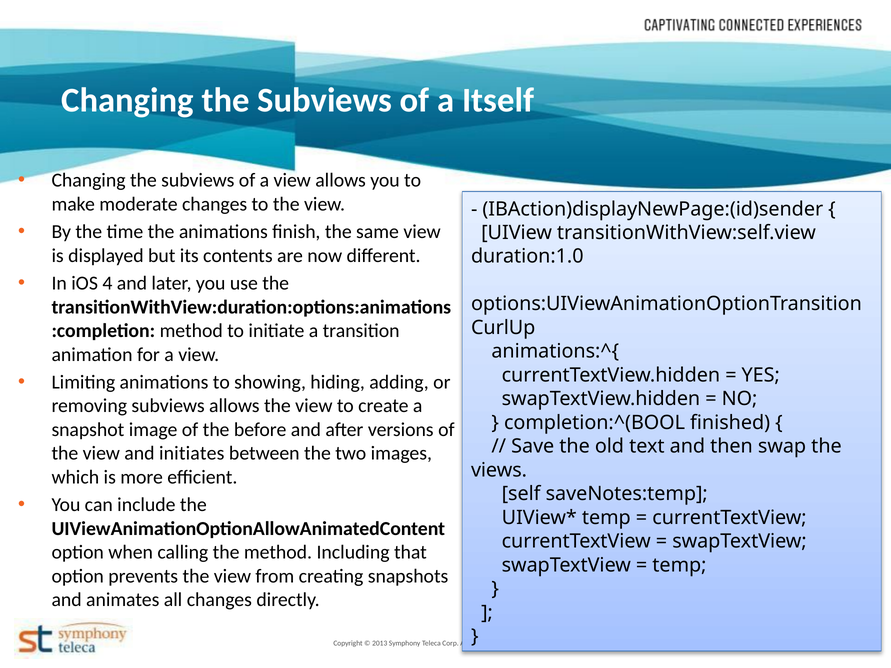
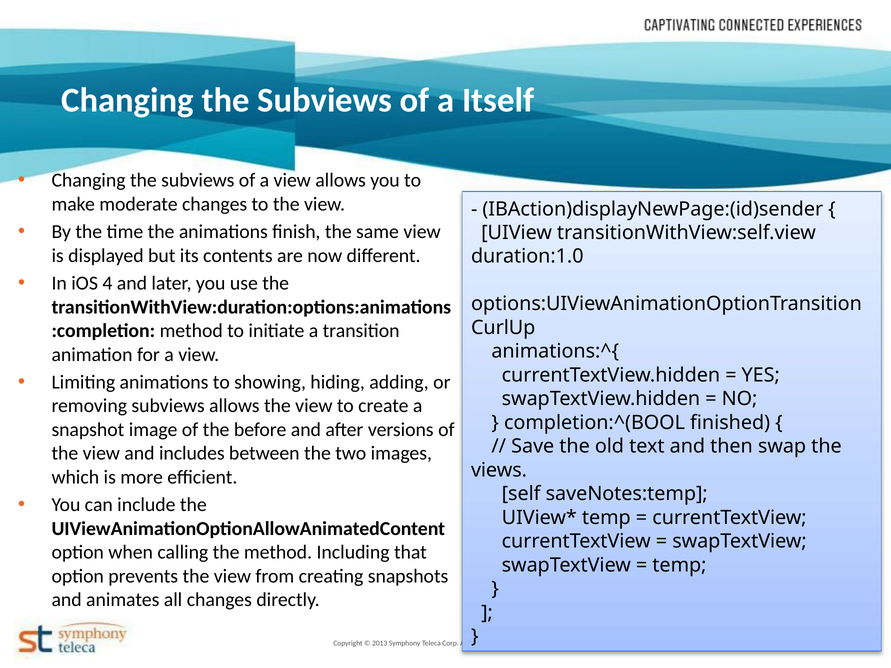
initiates: initiates -> includes
